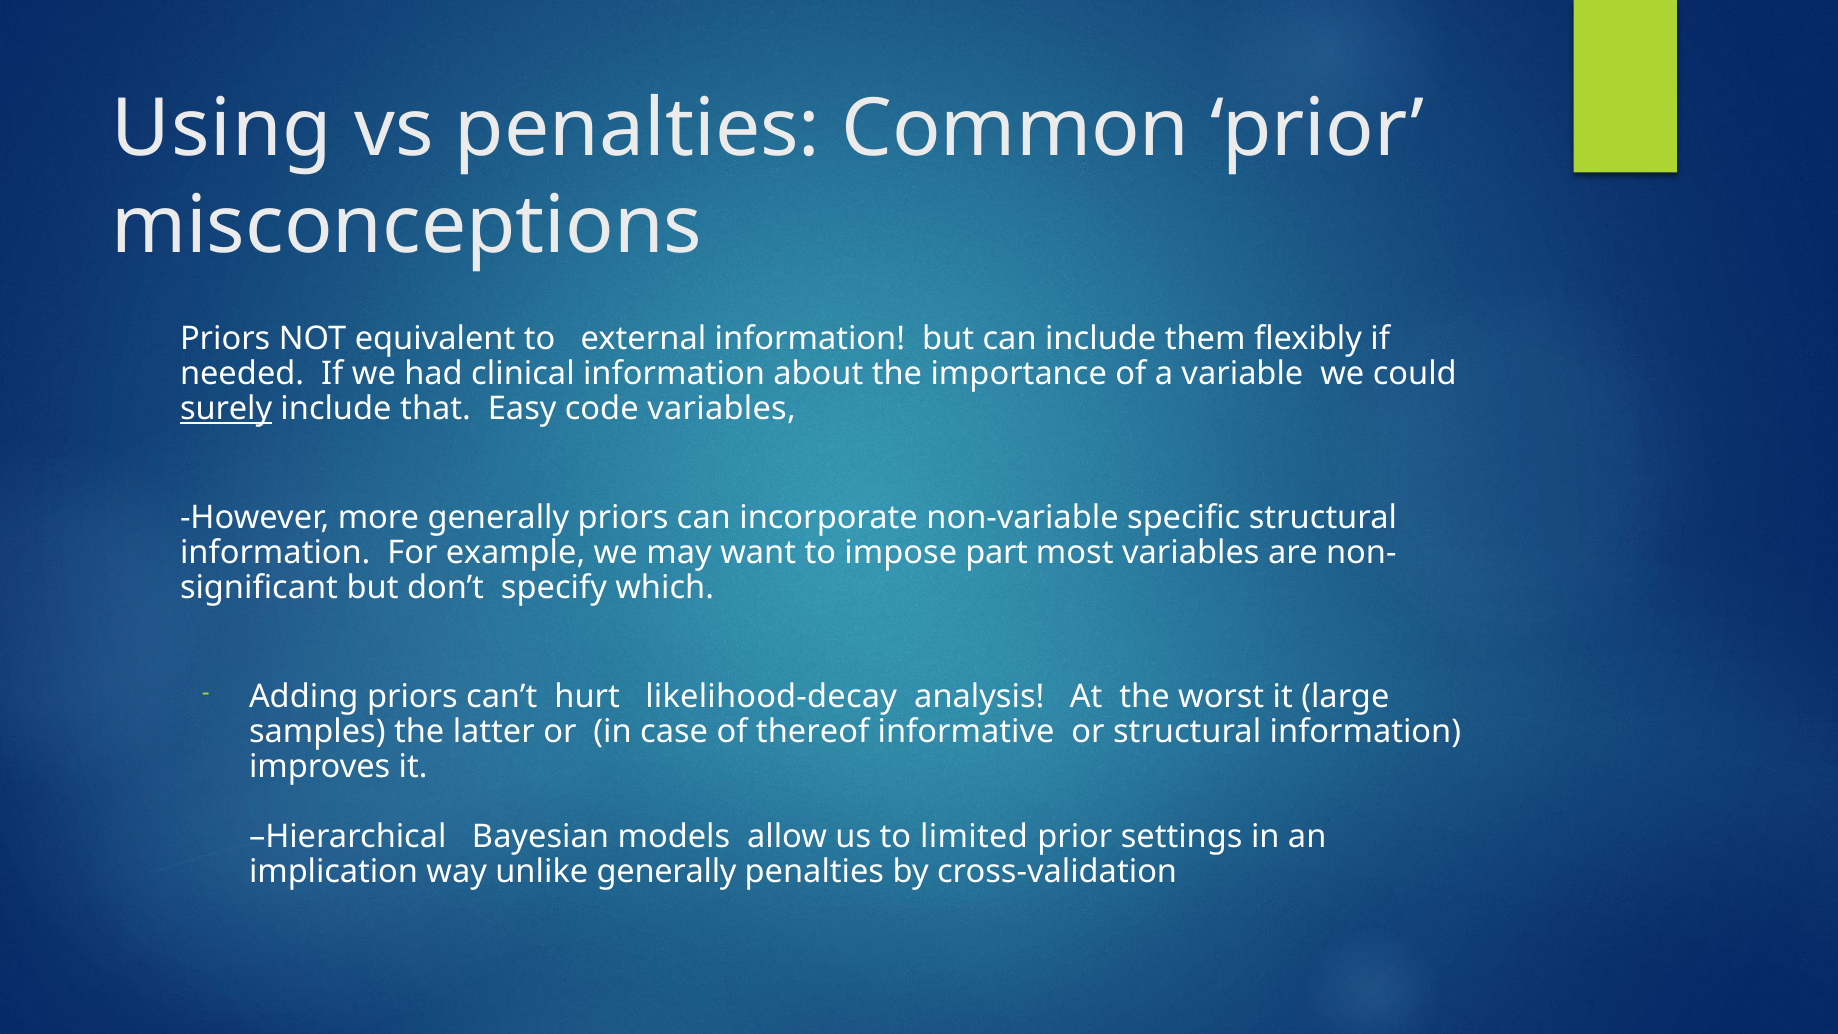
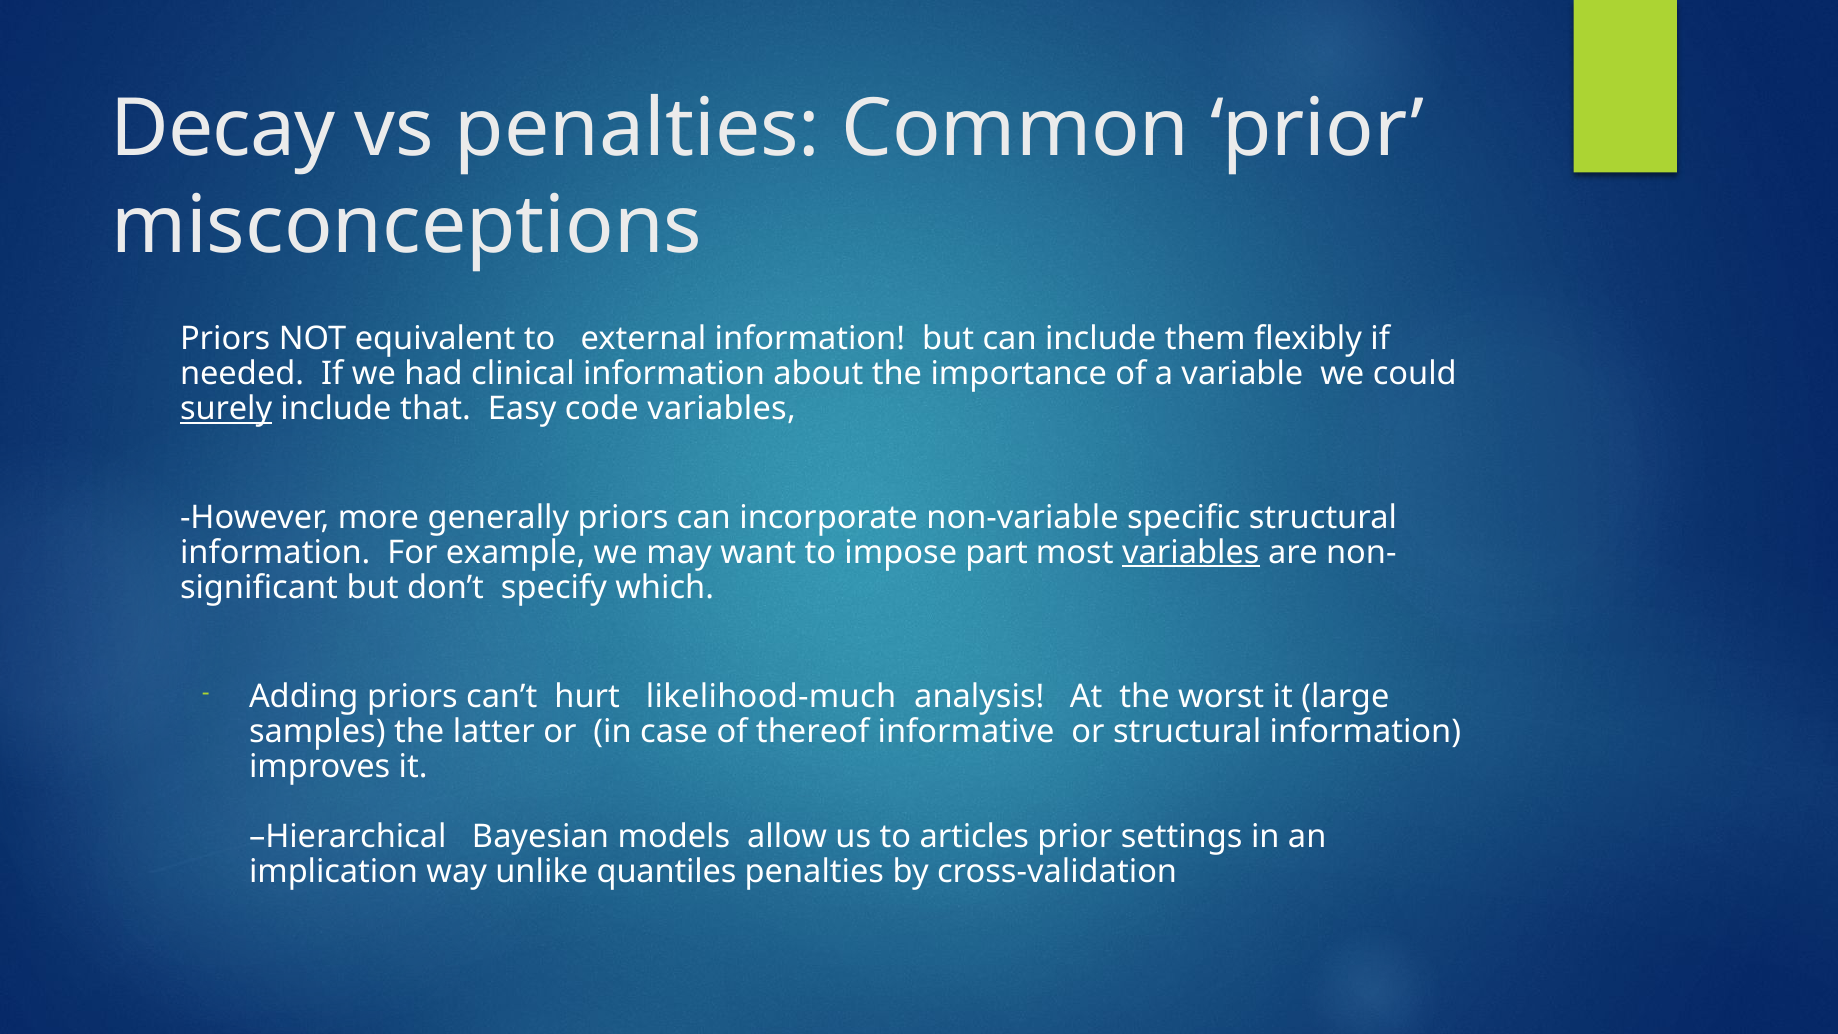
Using: Using -> Decay
variables at (1191, 552) underline: none -> present
likelihood-decay: likelihood-decay -> likelihood-much
limited: limited -> articles
unlike generally: generally -> quantiles
